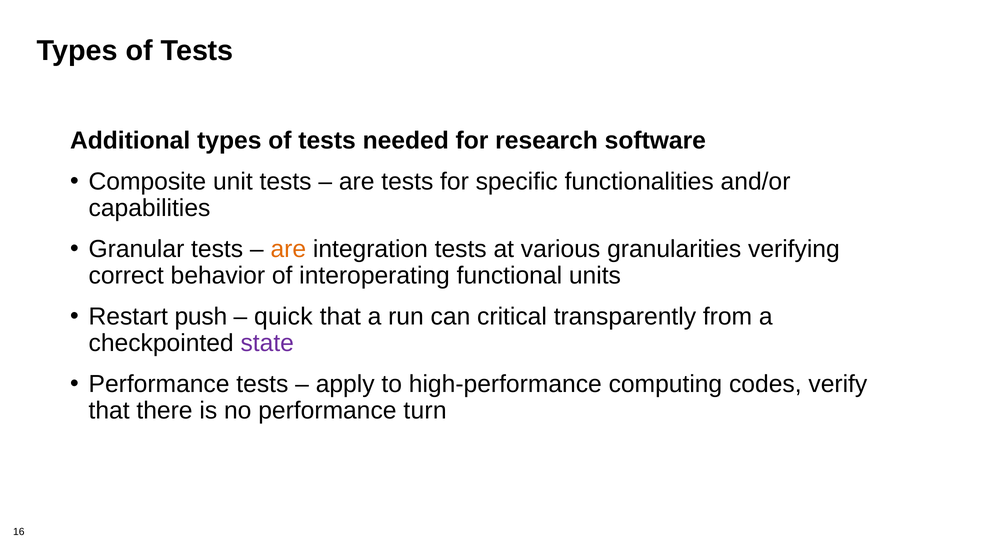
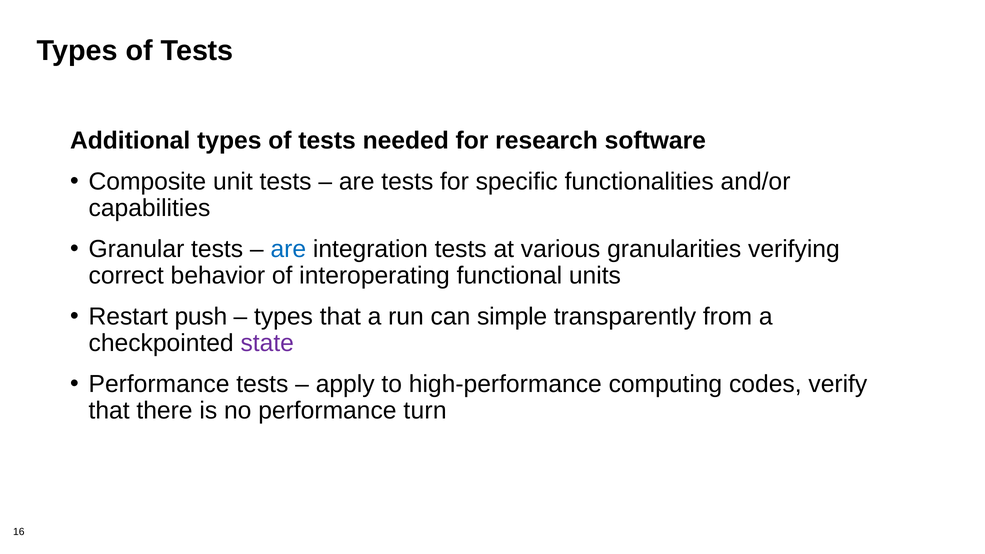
are at (288, 249) colour: orange -> blue
quick at (283, 317): quick -> types
critical: critical -> simple
